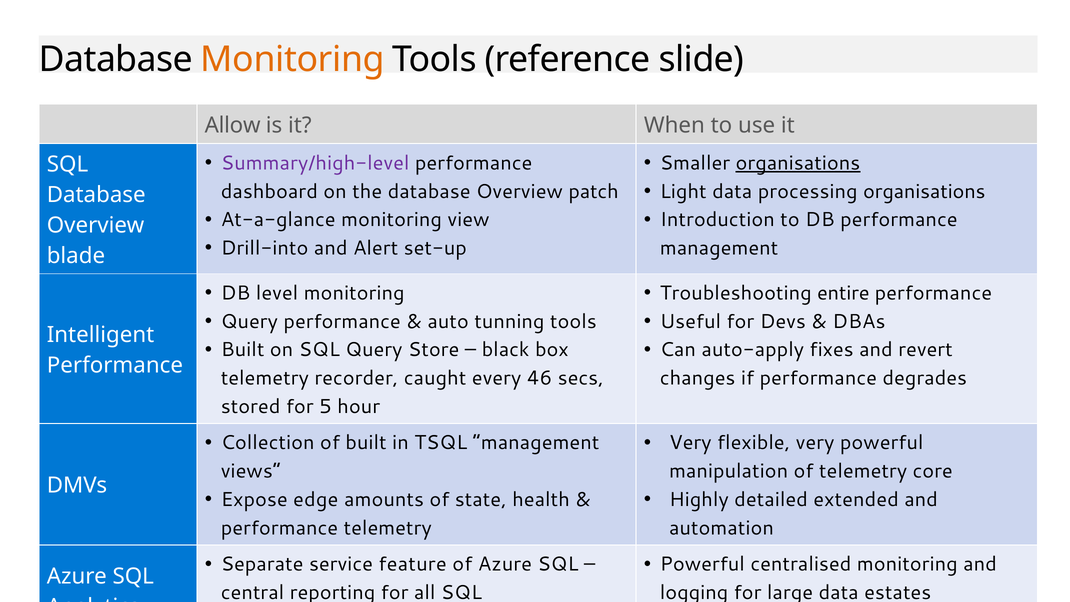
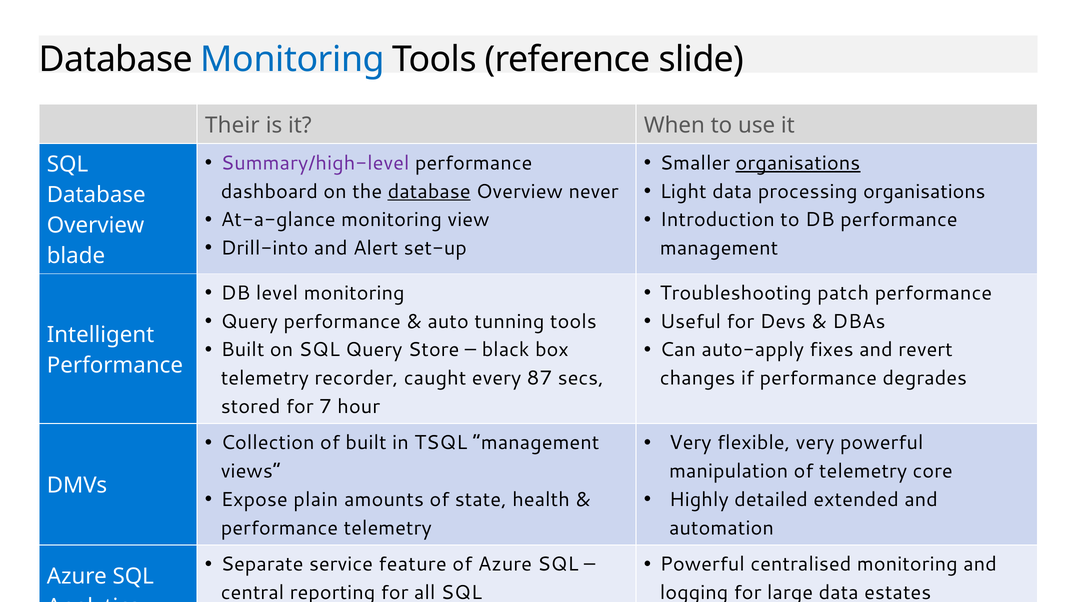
Monitoring at (293, 60) colour: orange -> blue
Allow: Allow -> Their
database at (429, 191) underline: none -> present
patch: patch -> never
entire: entire -> patch
46: 46 -> 87
5: 5 -> 7
edge: edge -> plain
